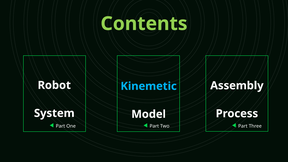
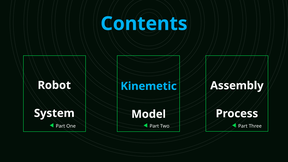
Contents colour: light green -> light blue
